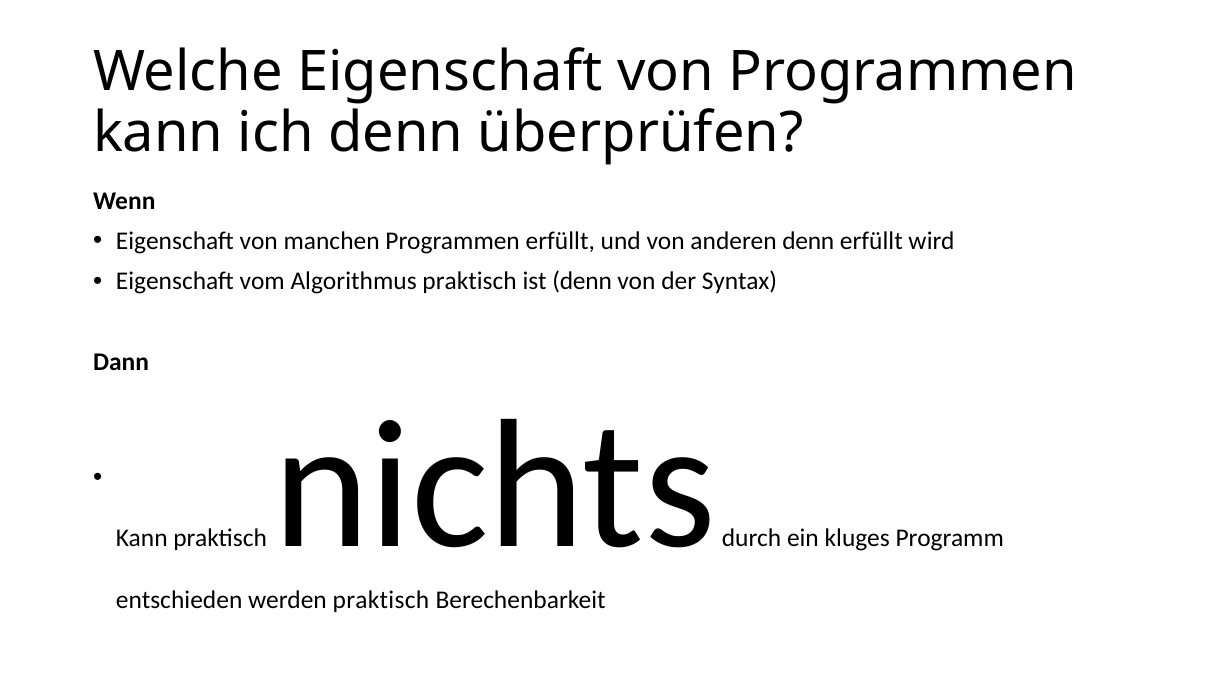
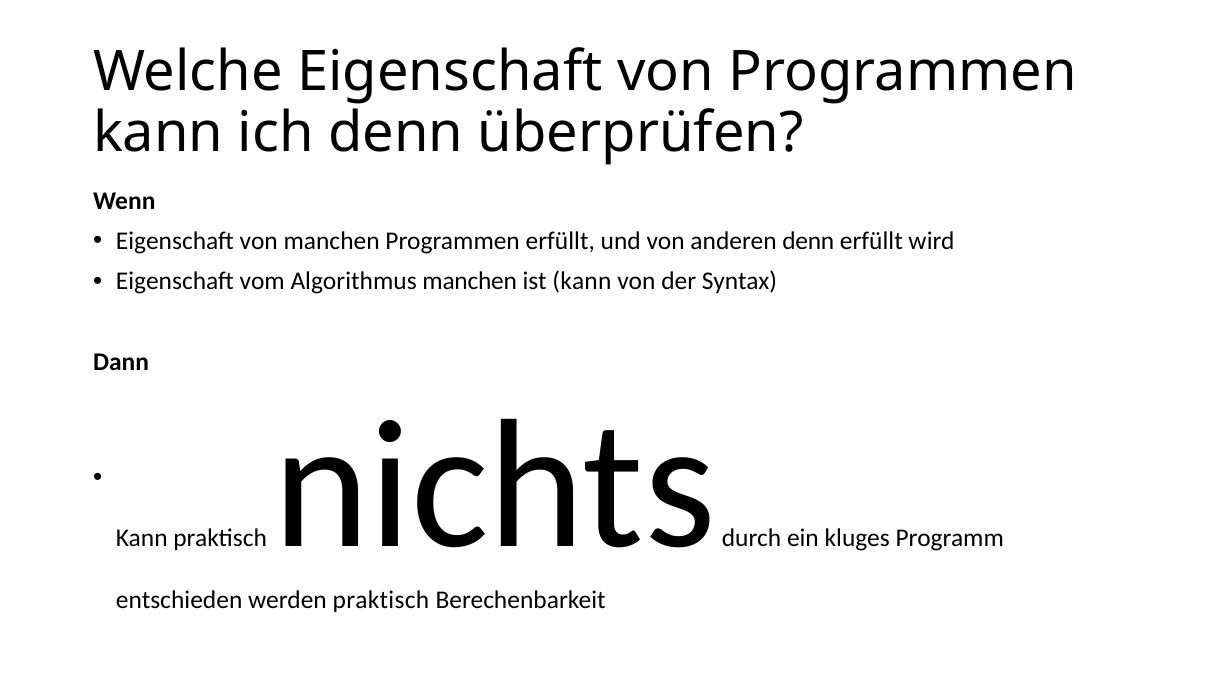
Algorithmus praktisch: praktisch -> manchen
ist denn: denn -> kann
